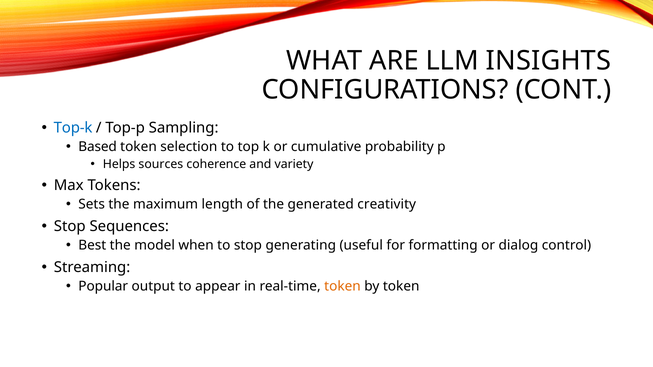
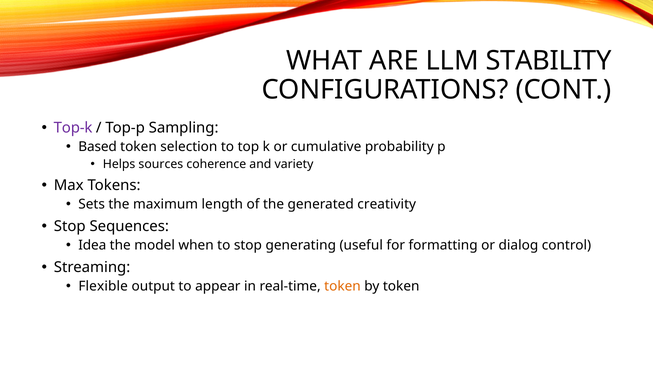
INSIGHTS: INSIGHTS -> STABILITY
Top-k colour: blue -> purple
Best: Best -> Idea
Popular: Popular -> Flexible
